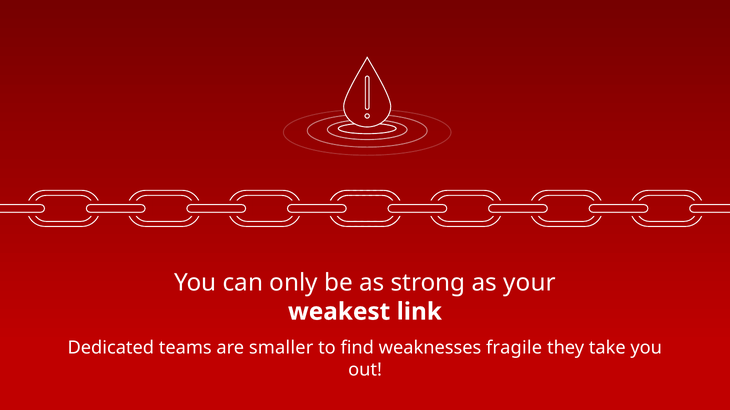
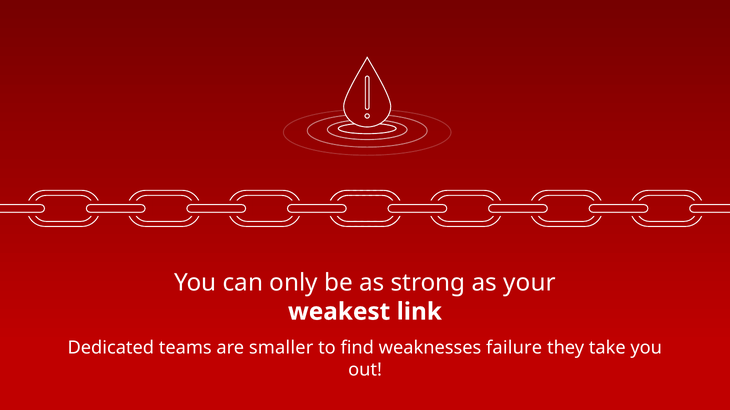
fragile: fragile -> failure
